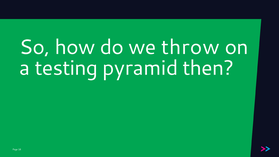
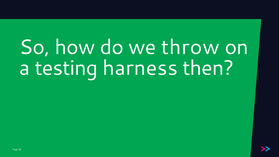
pyramid: pyramid -> harness
